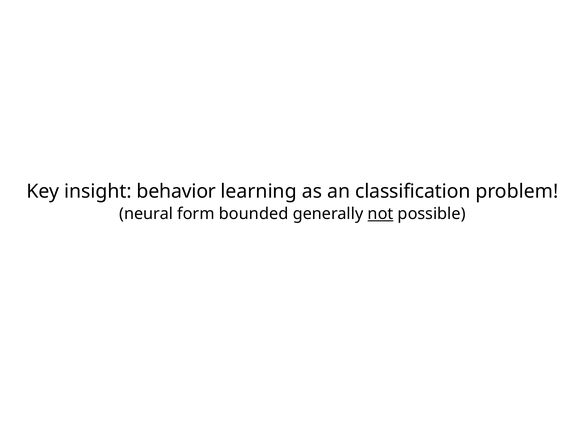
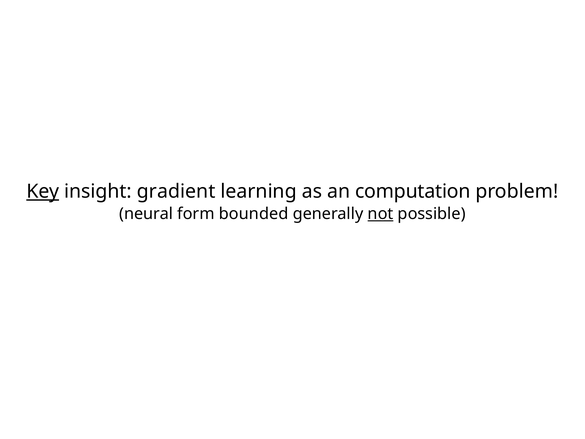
Key underline: none -> present
behavior: behavior -> gradient
classification: classification -> computation
